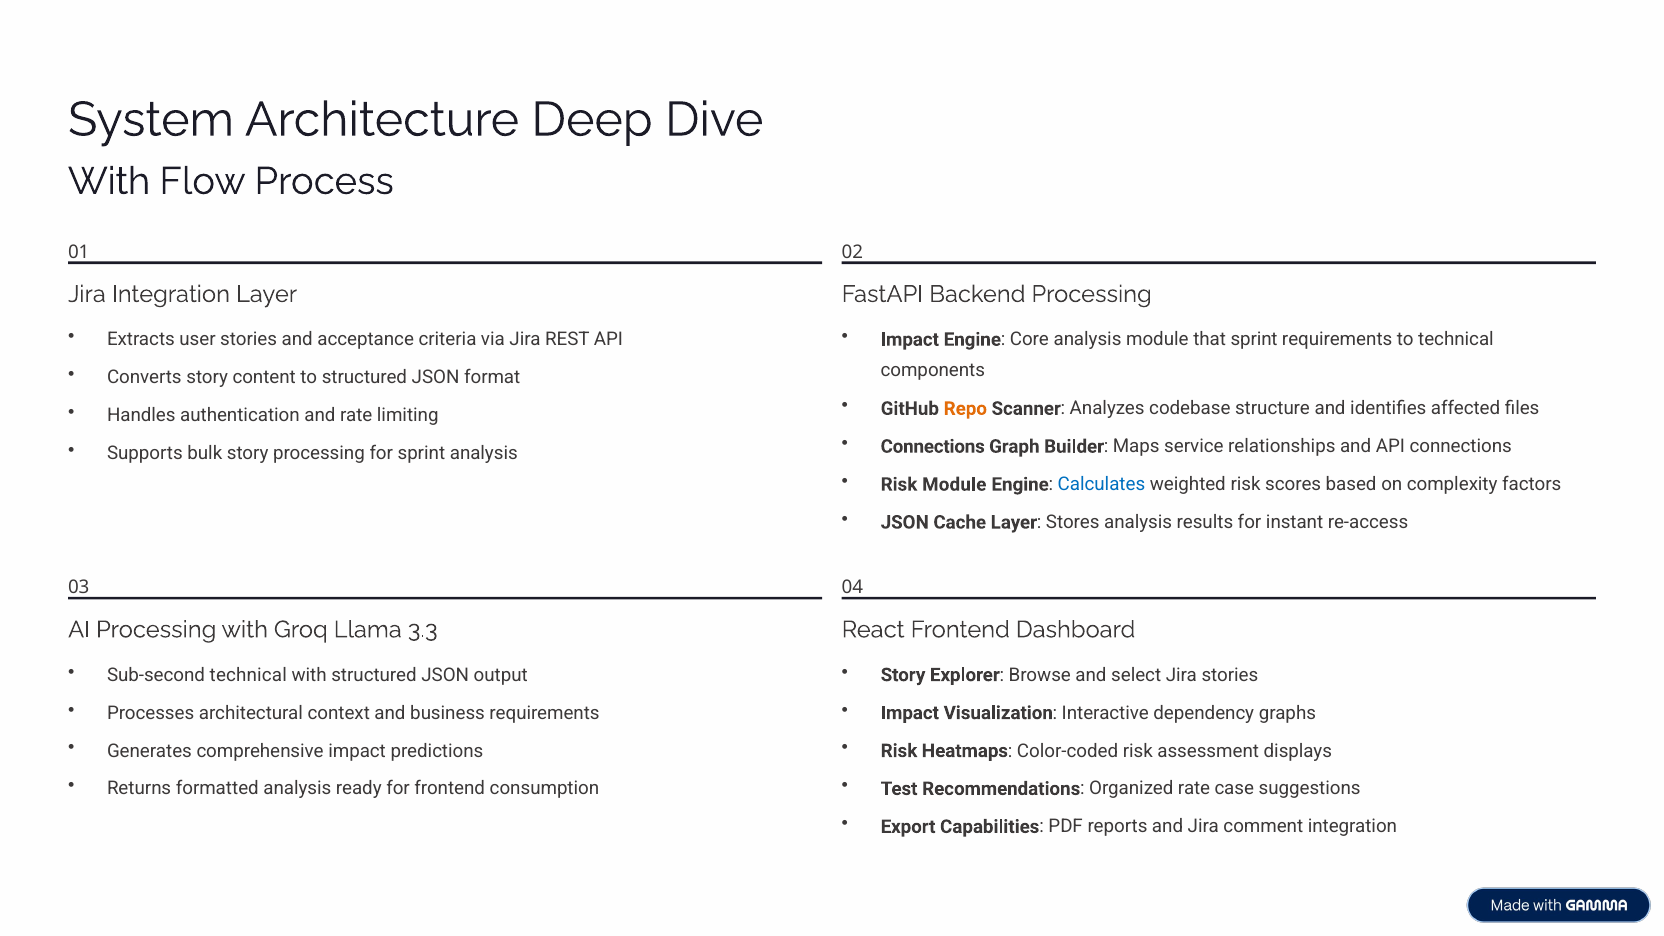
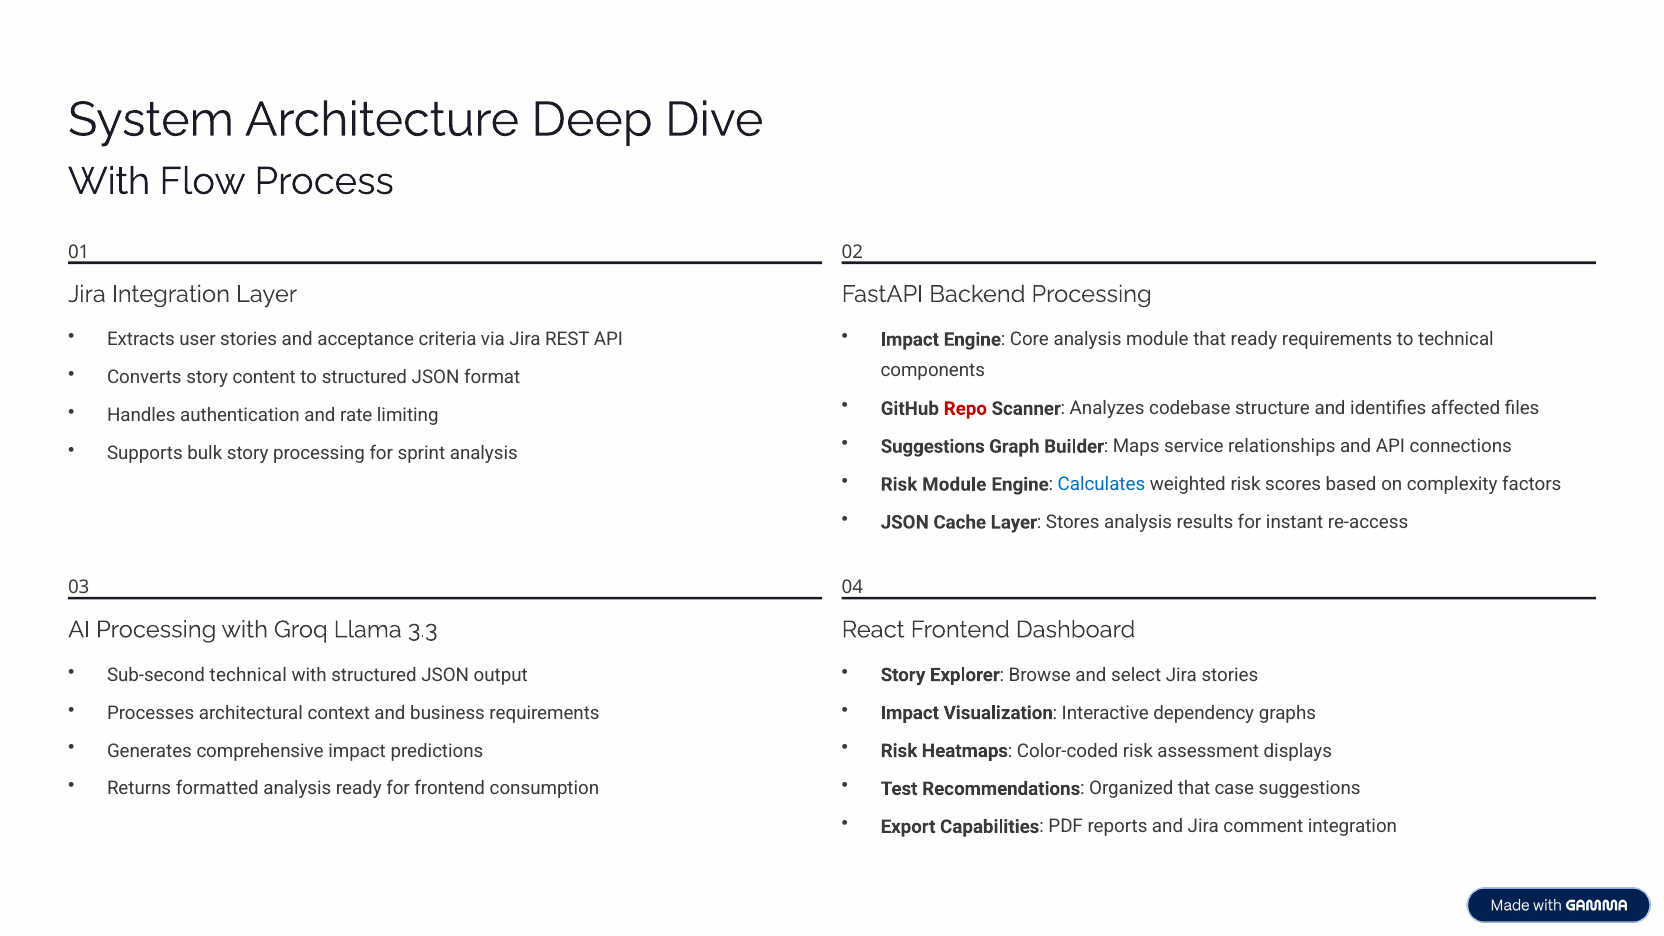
that sprint: sprint -> ready
Repo colour: orange -> red
Connections at (933, 446): Connections -> Suggestions
Organized rate: rate -> that
